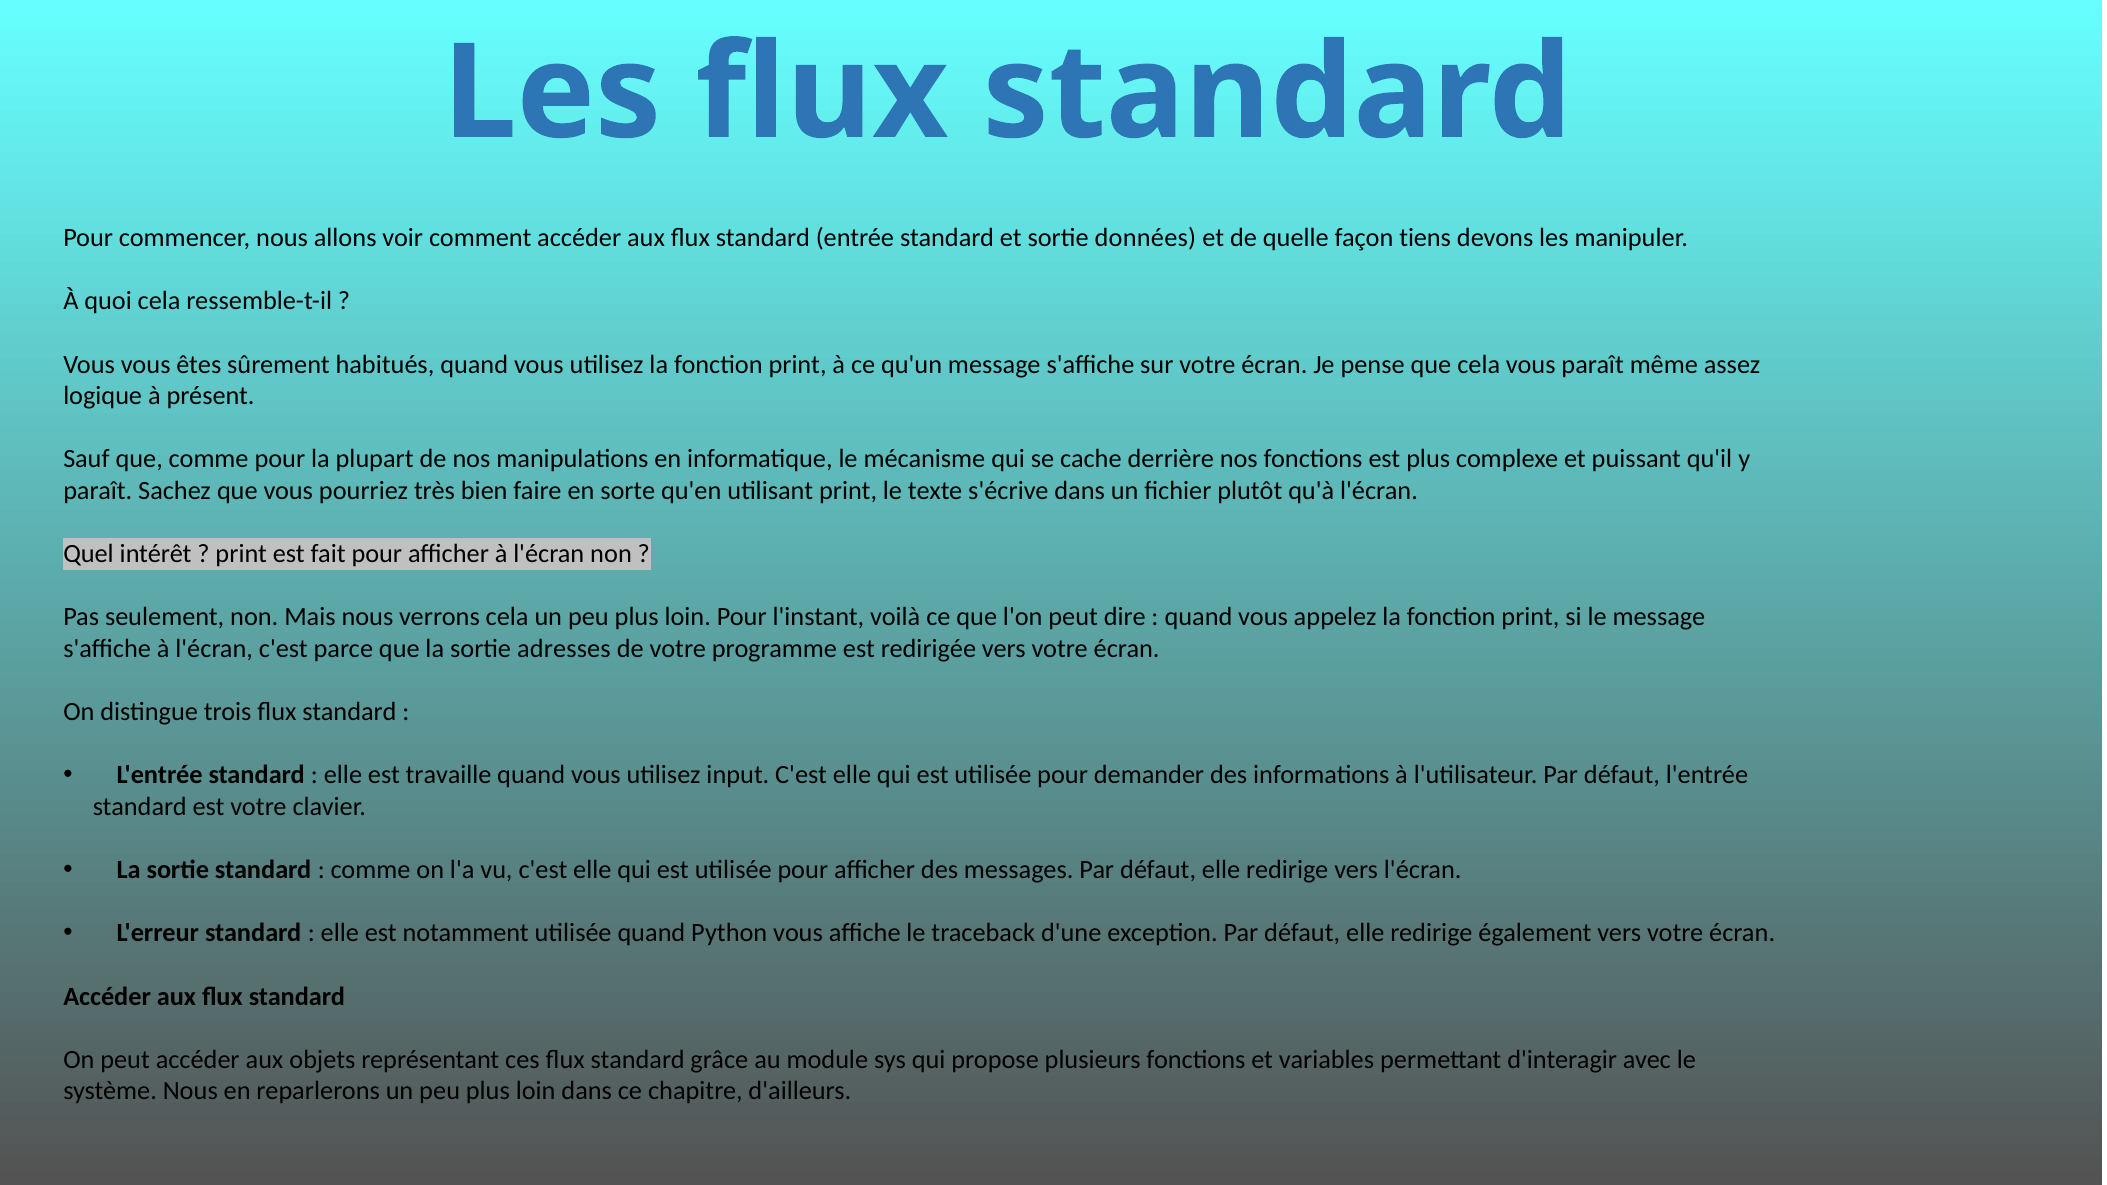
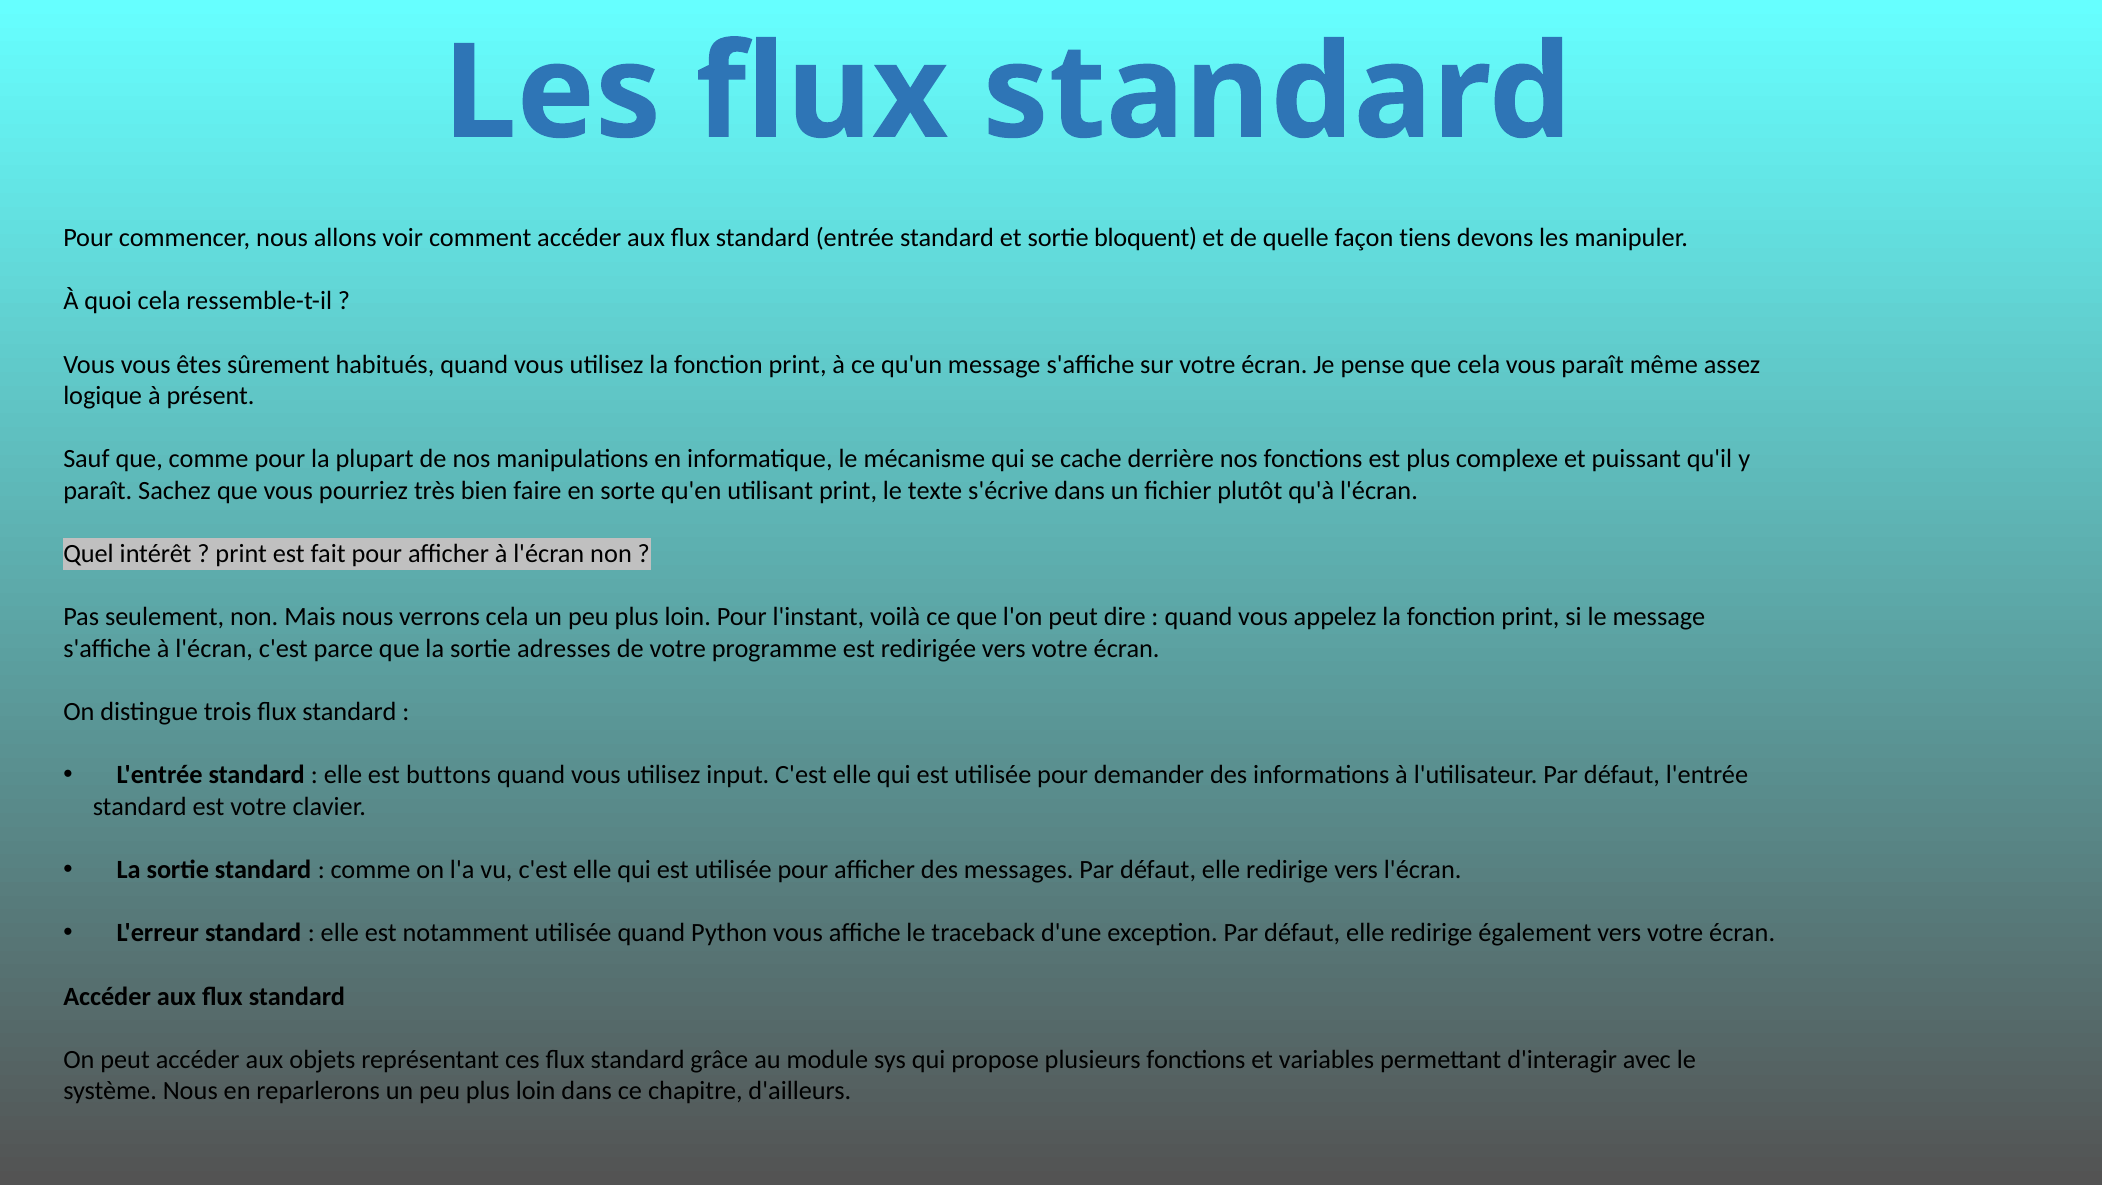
données: données -> bloquent
travaille: travaille -> buttons
